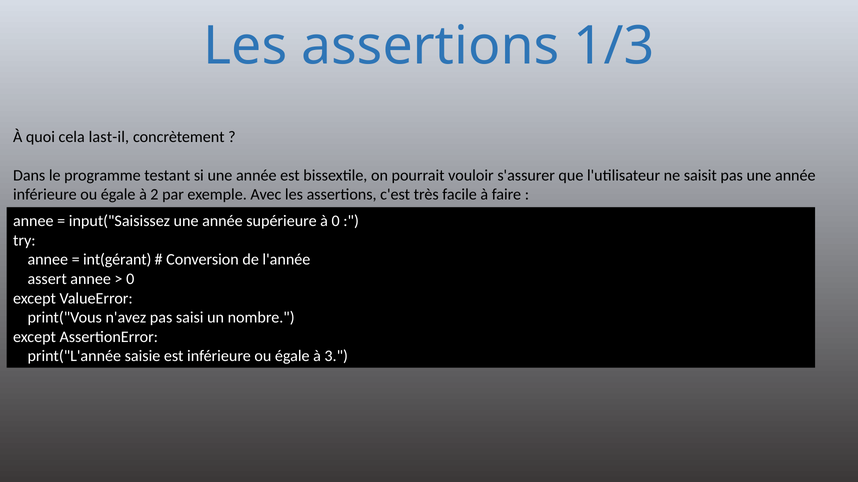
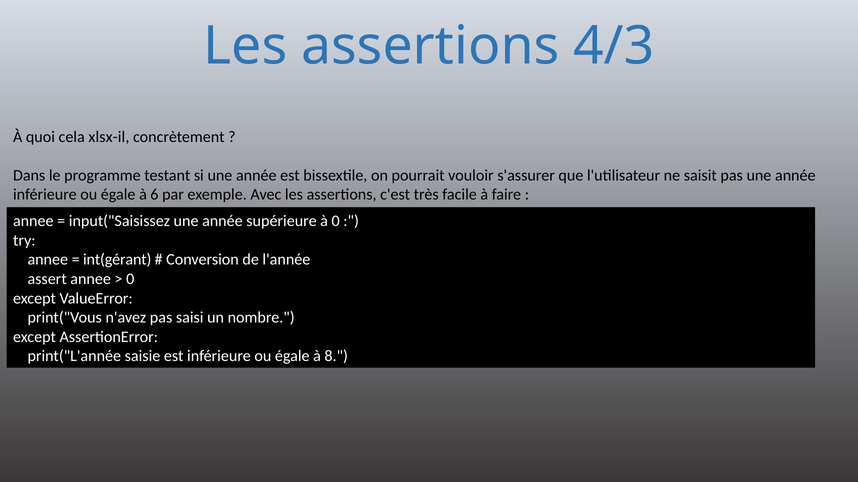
1/3: 1/3 -> 4/3
last-il: last-il -> xlsx-il
2: 2 -> 6
3: 3 -> 8
